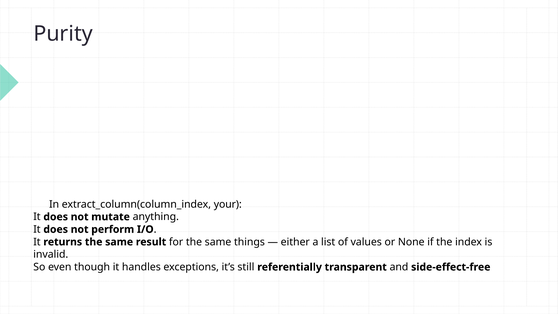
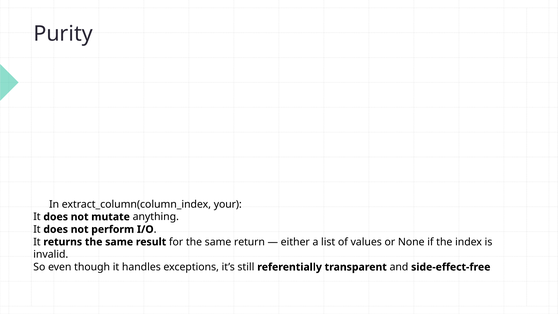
things: things -> return
